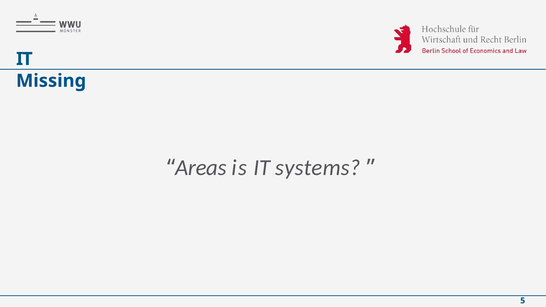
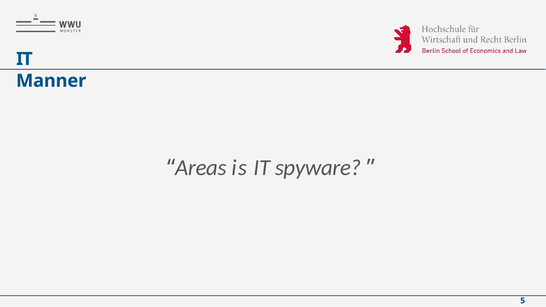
Missing: Missing -> Manner
systems: systems -> spyware
